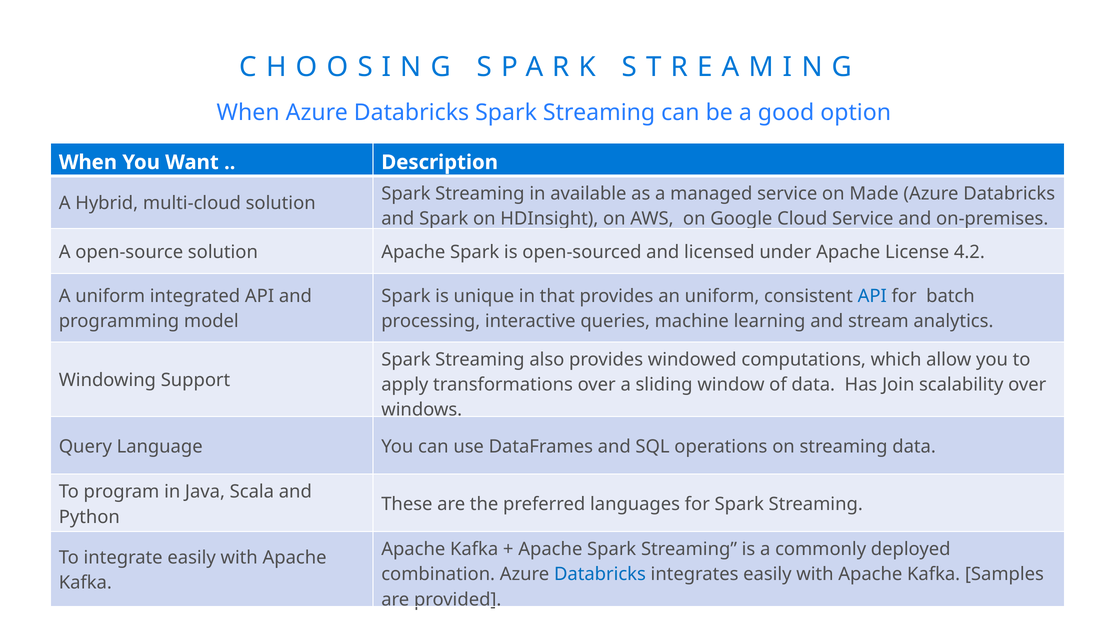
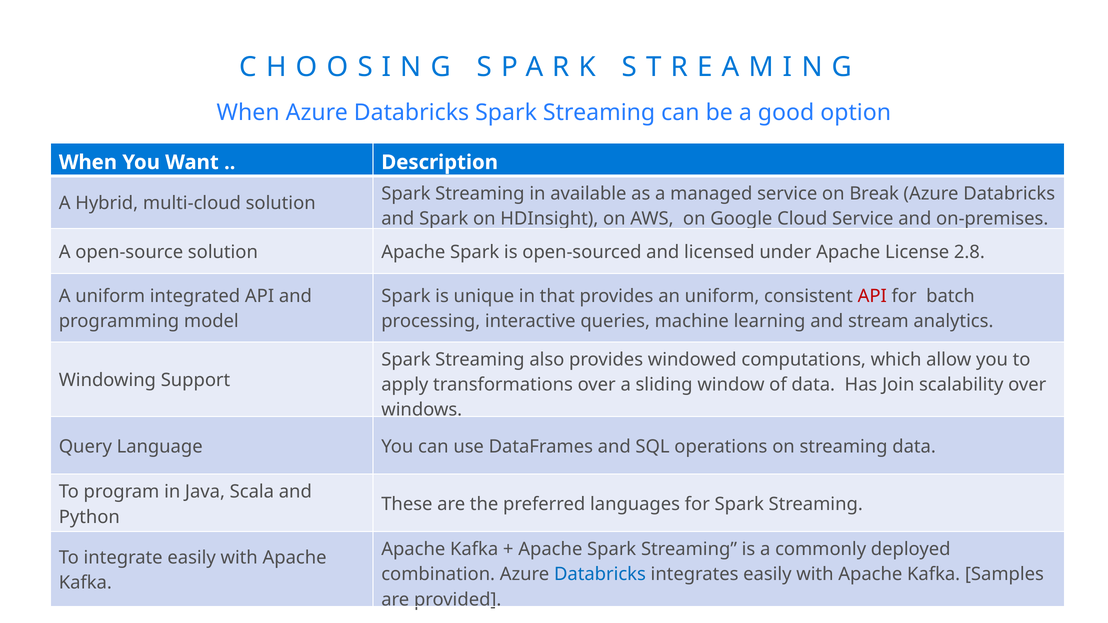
Made: Made -> Break
4.2: 4.2 -> 2.8
API at (872, 296) colour: blue -> red
